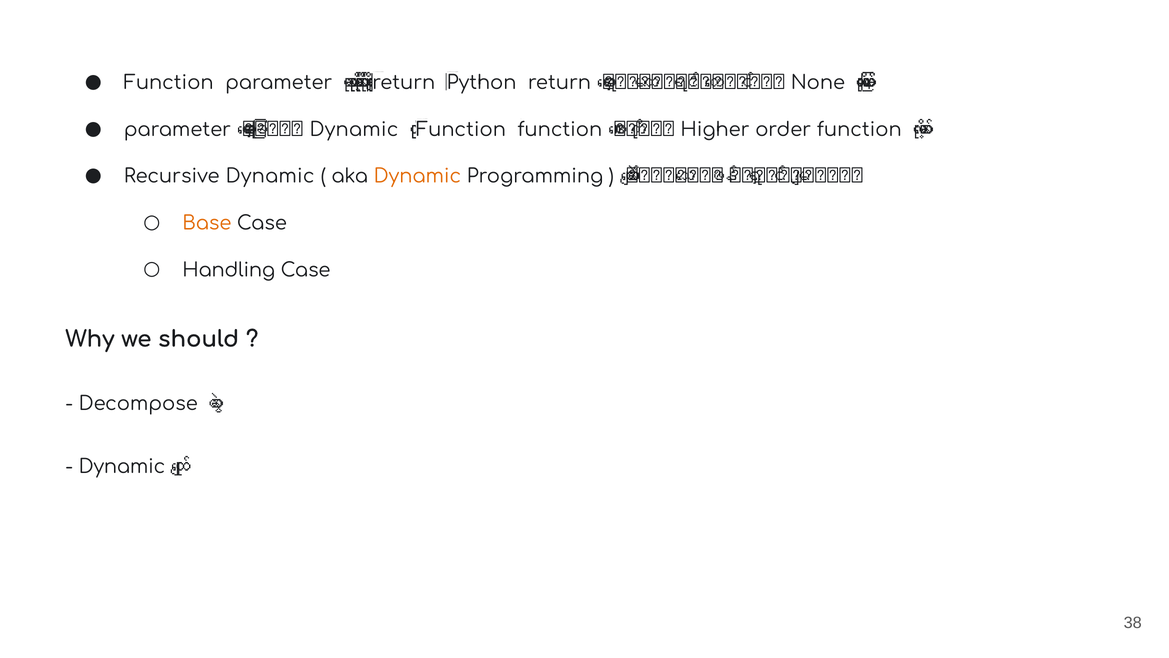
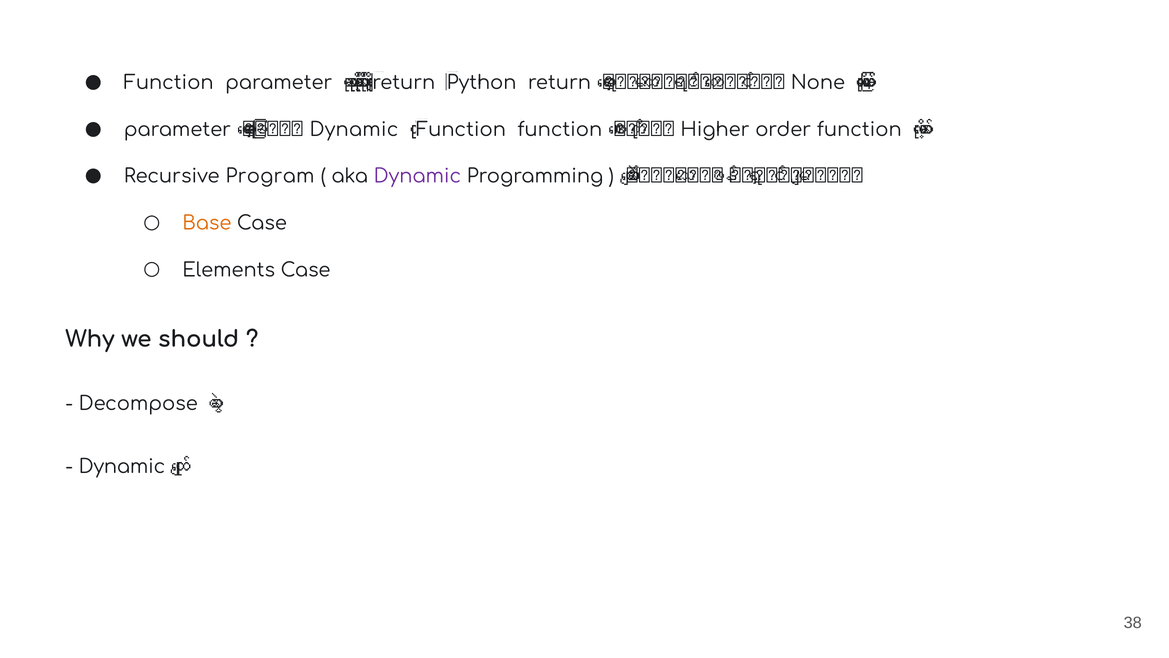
Recursive Dynamic: Dynamic -> Program
Dynamic at (417, 176) colour: orange -> purple
Handling: Handling -> Elements
